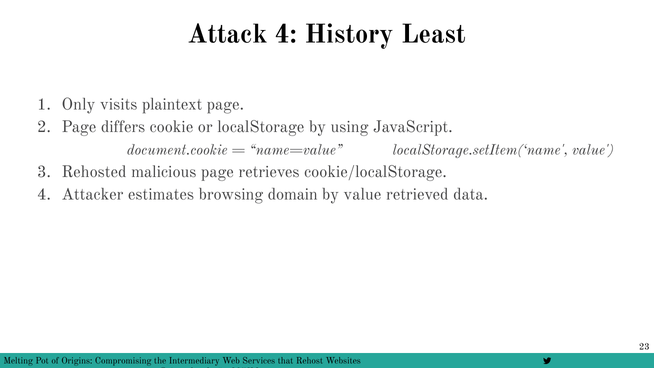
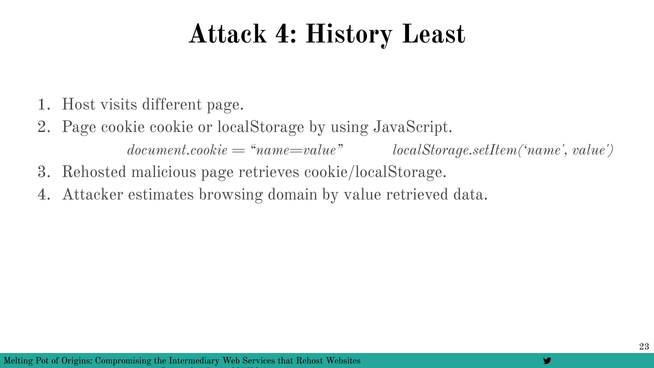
Only: Only -> Host
plaintext: plaintext -> different
Page differs: differs -> cookie
